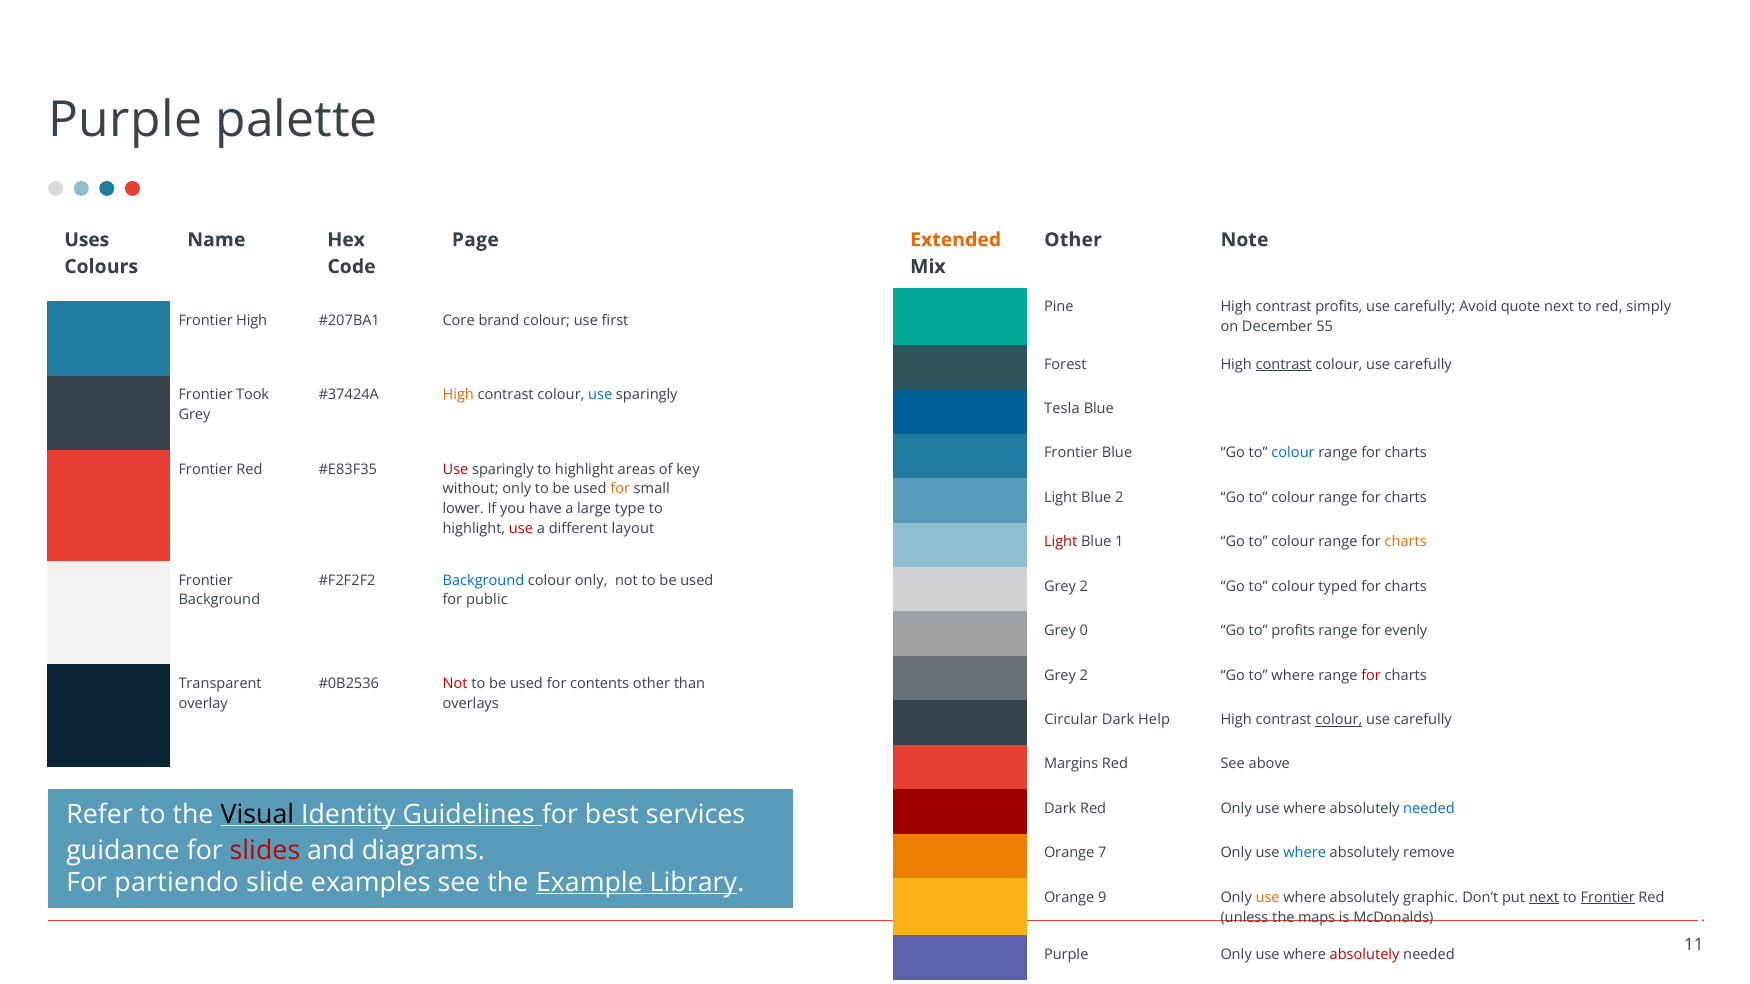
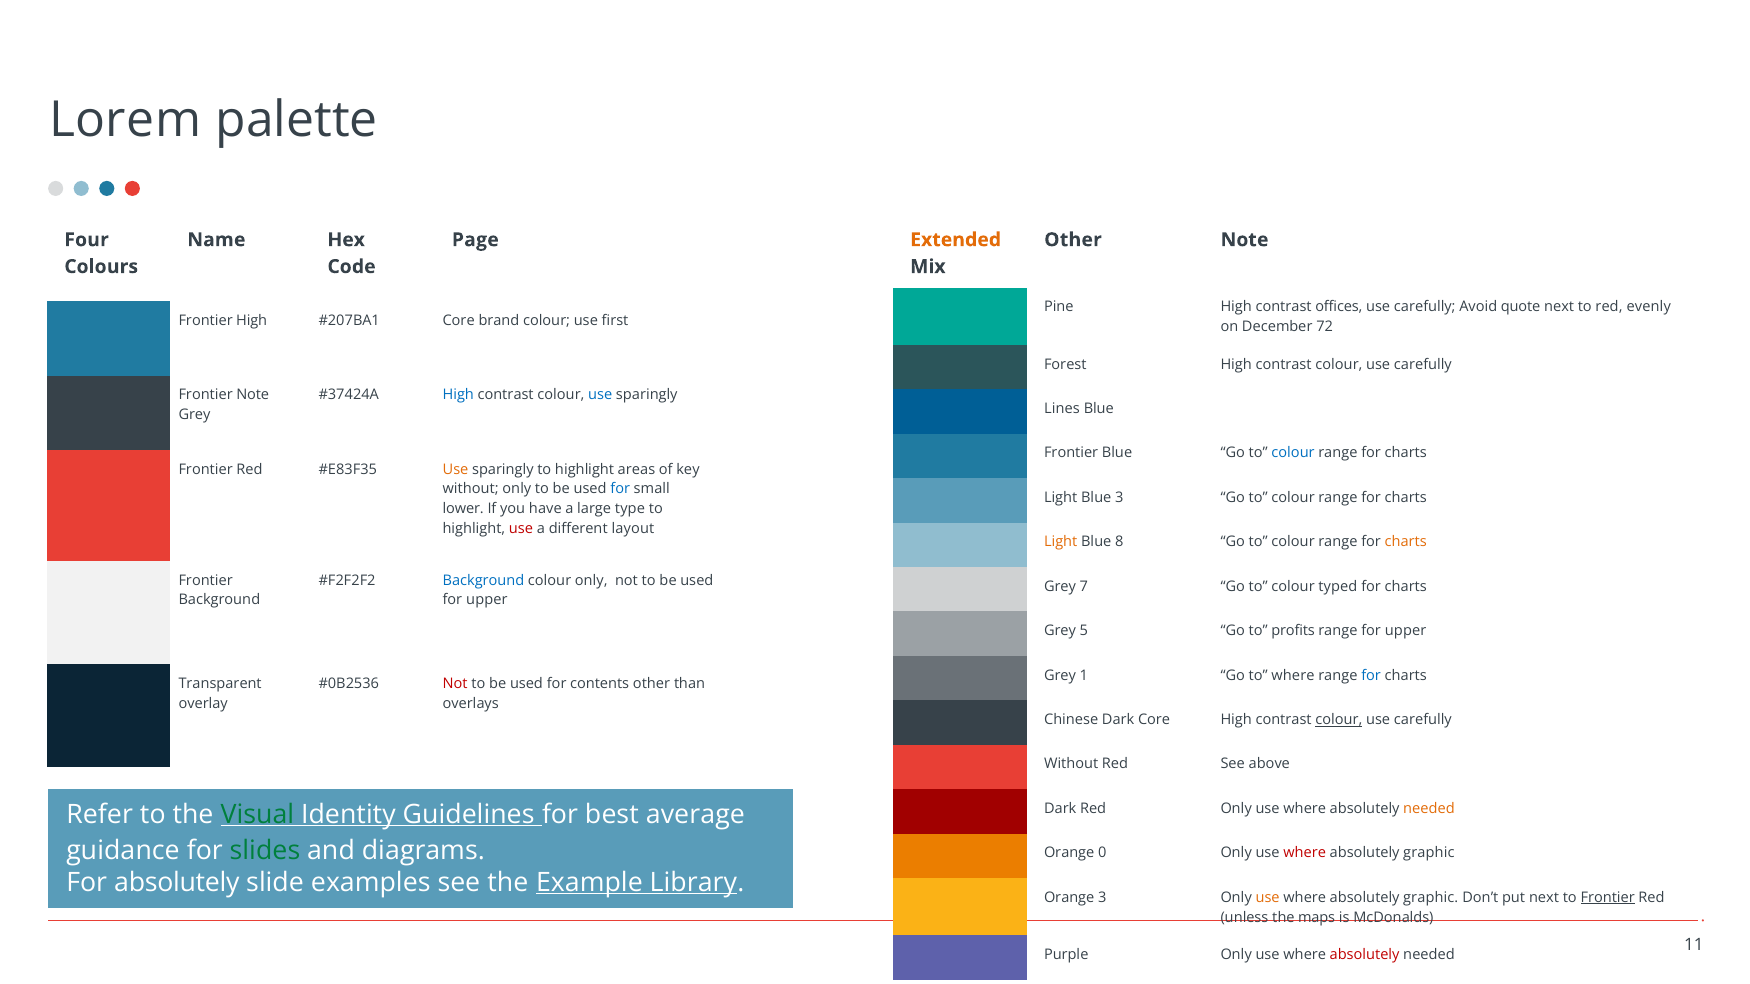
Purple at (125, 120): Purple -> Lorem
Uses: Uses -> Four
contrast profits: profits -> offices
simply: simply -> evenly
55: 55 -> 72
contrast at (1284, 364) underline: present -> none
Frontier Took: Took -> Note
High at (458, 395) colour: orange -> blue
Tesla: Tesla -> Lines
Use at (456, 469) colour: red -> orange
for at (620, 489) colour: orange -> blue
Blue 2: 2 -> 3
Light at (1061, 542) colour: red -> orange
1: 1 -> 8
2 at (1084, 587): 2 -> 7
public at (487, 600): public -> upper
0: 0 -> 5
range for evenly: evenly -> upper
2 at (1084, 676): 2 -> 1
for at (1371, 676) colour: red -> blue
Circular: Circular -> Chinese
Dark Help: Help -> Core
Margins at (1071, 764): Margins -> Without
needed at (1429, 809) colour: blue -> orange
Visual colour: black -> green
services: services -> average
slides colour: red -> green
7: 7 -> 0
where at (1305, 853) colour: blue -> red
remove at (1429, 853): remove -> graphic
For partiendo: partiendo -> absolutely
Orange 9: 9 -> 3
next at (1544, 898) underline: present -> none
